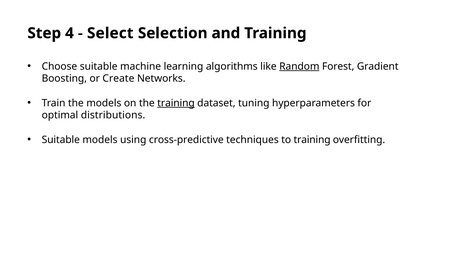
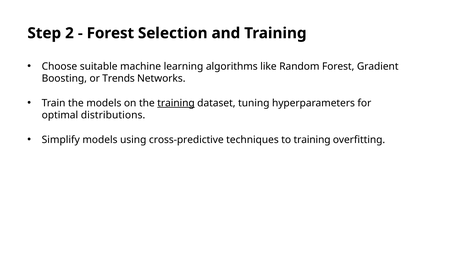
4: 4 -> 2
Select at (110, 33): Select -> Forest
Random underline: present -> none
Create: Create -> Trends
Suitable at (61, 140): Suitable -> Simplify
